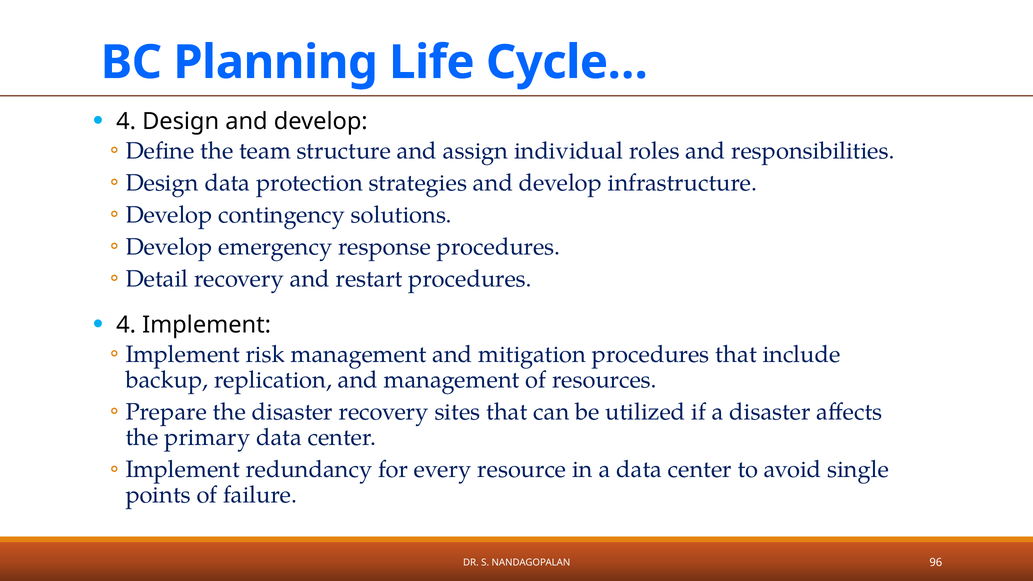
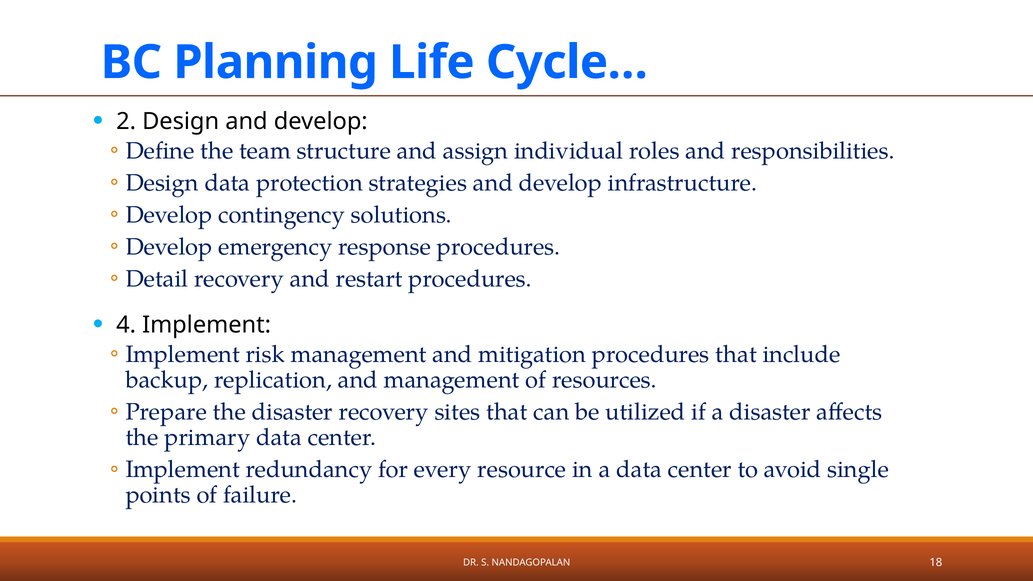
4 at (126, 121): 4 -> 2
96: 96 -> 18
